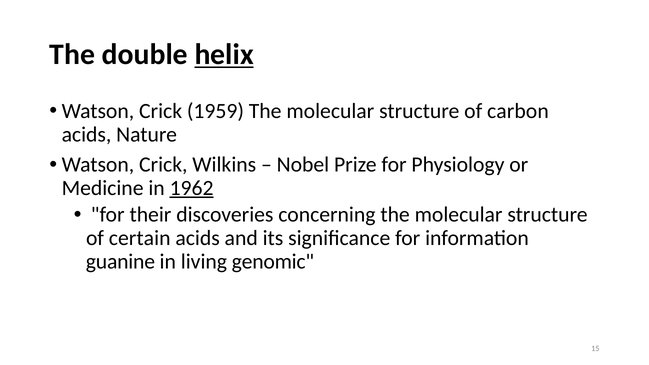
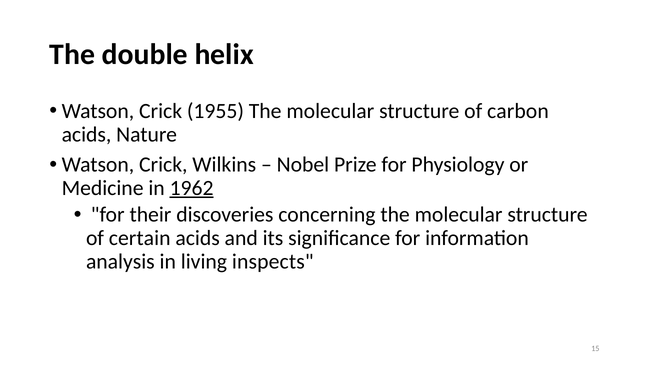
helix underline: present -> none
1959: 1959 -> 1955
guanine: guanine -> analysis
genomic: genomic -> inspects
